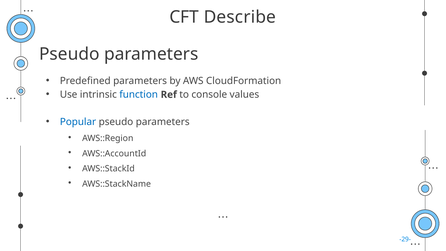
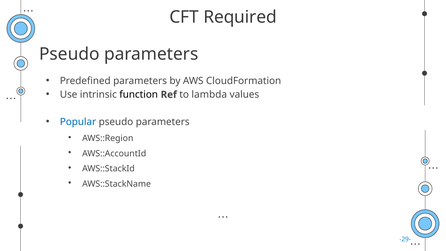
Describe: Describe -> Required
function colour: blue -> black
console: console -> lambda
